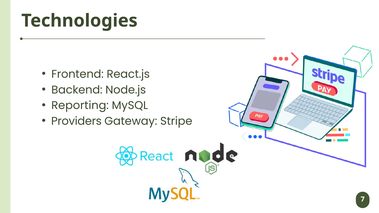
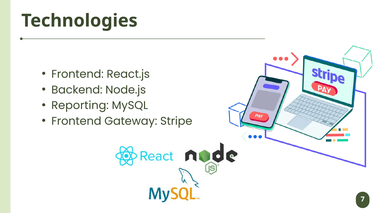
Providers at (76, 121): Providers -> Frontend
